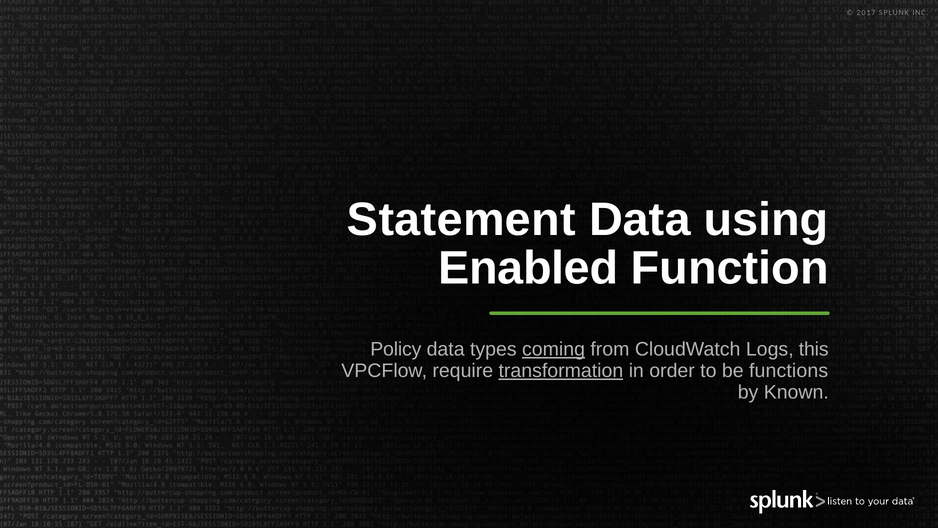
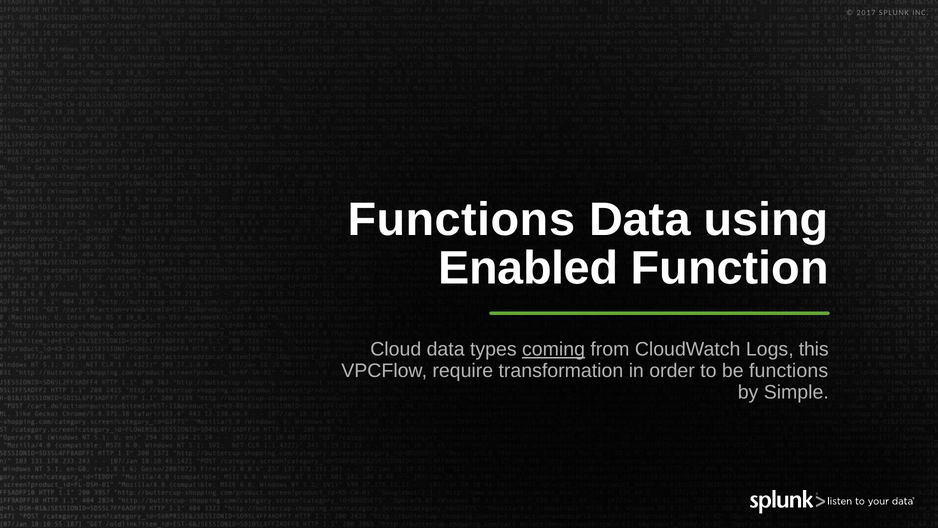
Statement at (461, 219): Statement -> Functions
Policy: Policy -> Cloud
transformation underline: present -> none
Known: Known -> Simple
